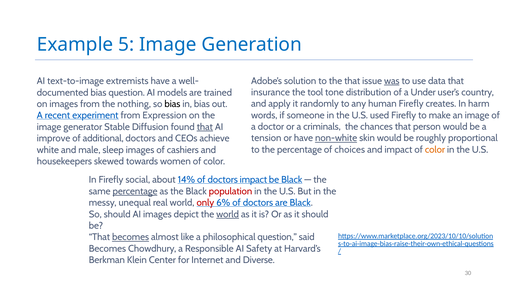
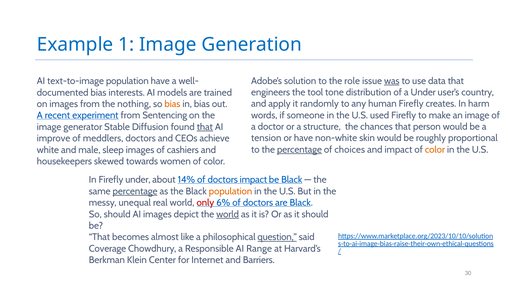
5: 5 -> 1
the that: that -> role
text-to-image extremists: extremists -> population
insurance: insurance -> engineers
bias question: question -> interests
bias at (172, 104) colour: black -> orange
Expression: Expression -> Sentencing
criminals: criminals -> structure
non-white underline: present -> none
additional: additional -> meddlers
percentage at (299, 149) underline: none -> present
Firefly social: social -> under
population at (231, 191) colour: red -> orange
becomes at (131, 237) underline: present -> none
question at (277, 237) underline: none -> present
Becomes at (107, 248): Becomes -> Coverage
Safety: Safety -> Range
Diverse: Diverse -> Barriers
